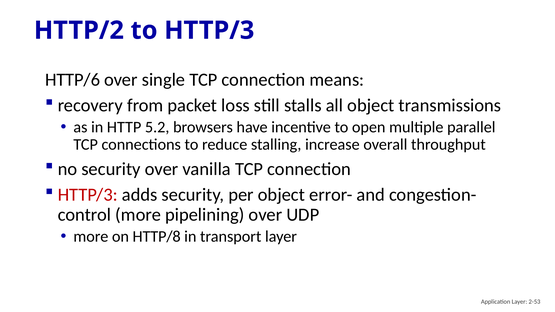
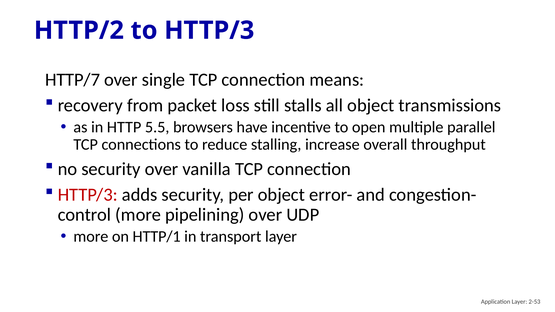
HTTP/6: HTTP/6 -> HTTP/7
5.2: 5.2 -> 5.5
HTTP/8: HTTP/8 -> HTTP/1
